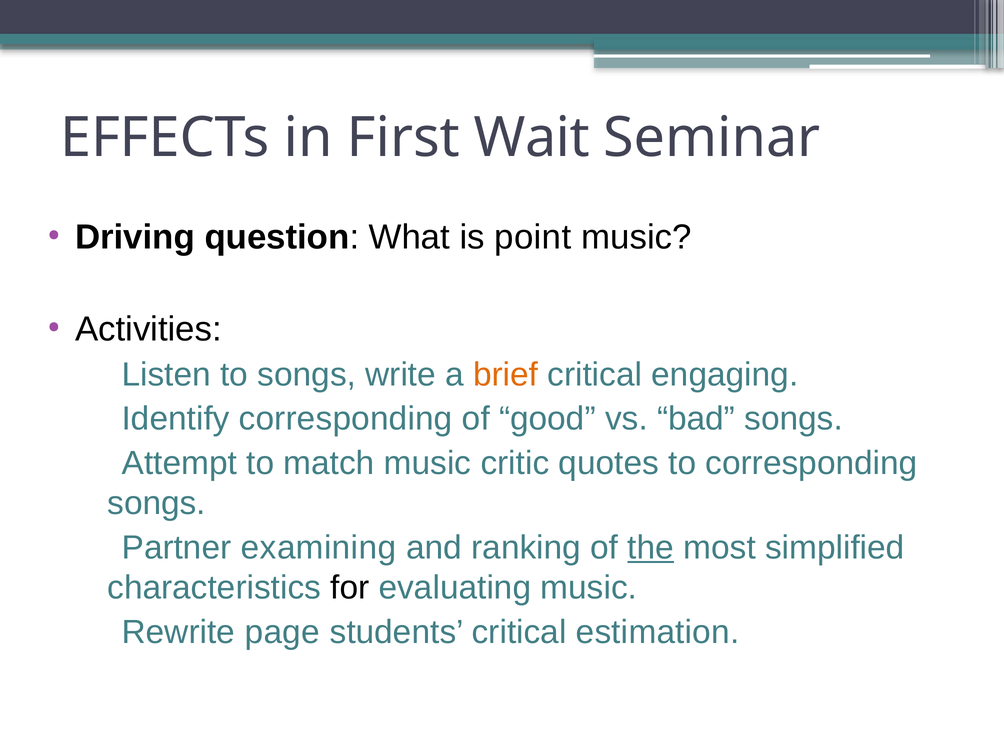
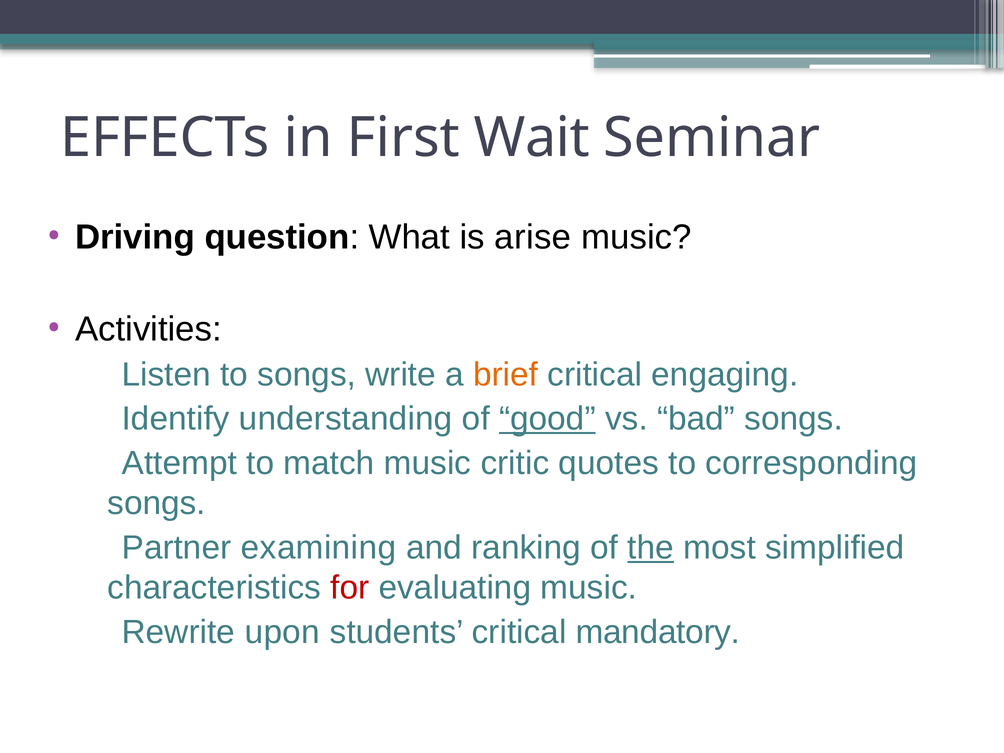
point: point -> arise
corresponding at (346, 419): corresponding -> understanding
good underline: none -> present
for colour: black -> red
page: page -> upon
estimation: estimation -> mandatory
